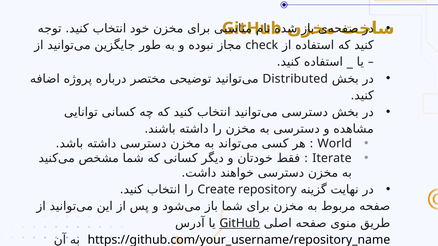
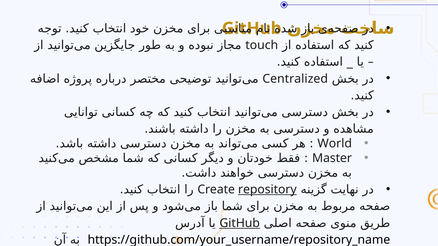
check: check -> touch
Distributed: Distributed -> Centralized
Iterate: Iterate -> Master
repository underline: none -> present
